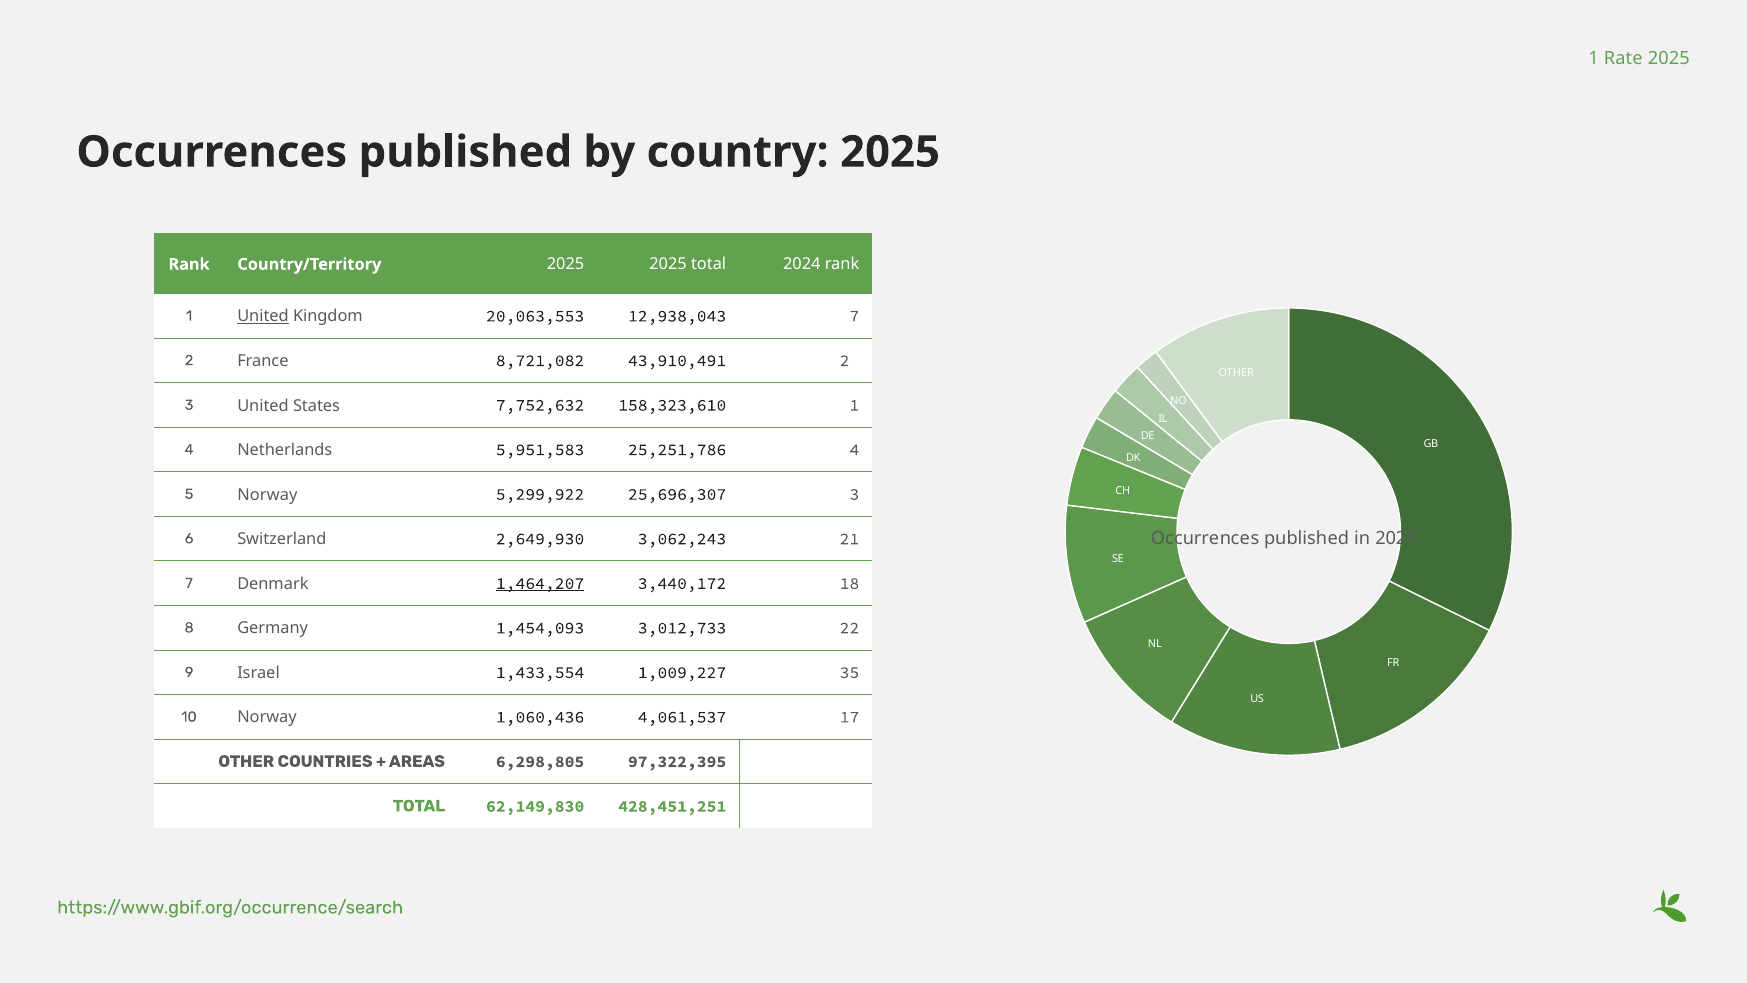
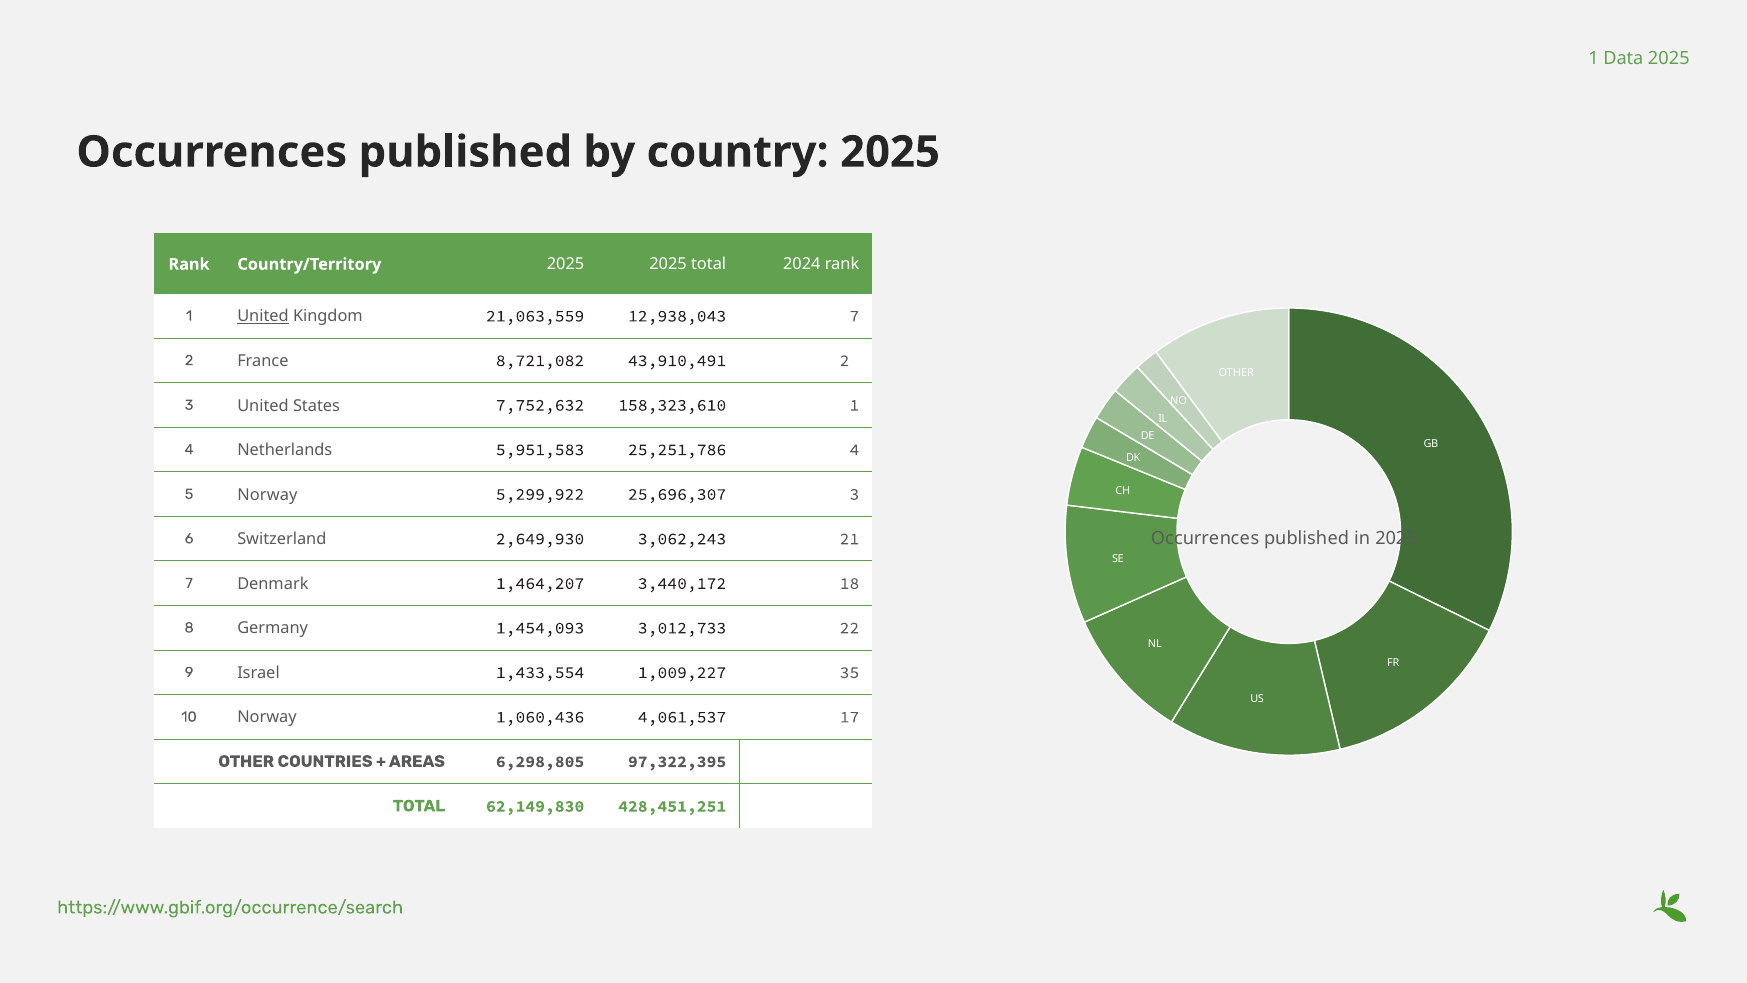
Rate: Rate -> Data
20,063,553: 20,063,553 -> 21,063,559
1,464,207 underline: present -> none
